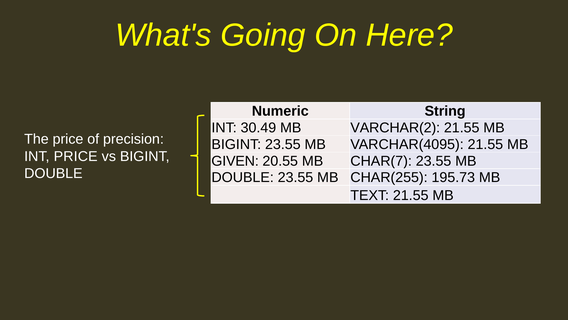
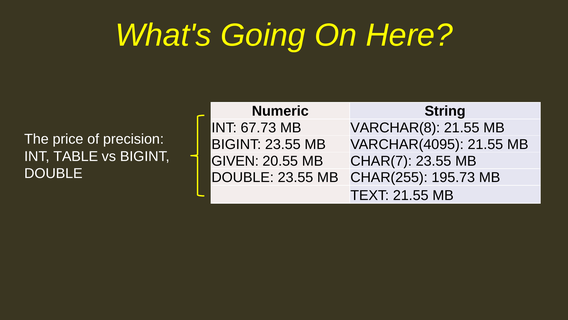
30.49: 30.49 -> 67.73
VARCHAR(2: VARCHAR(2 -> VARCHAR(8
INT PRICE: PRICE -> TABLE
